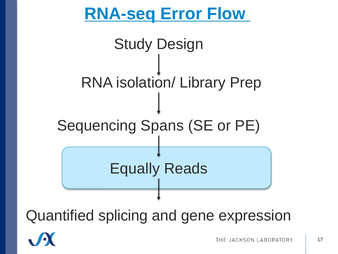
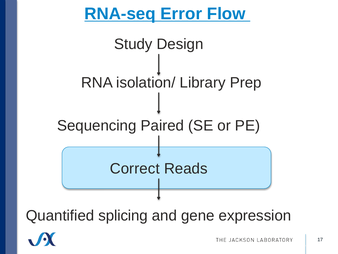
Spans: Spans -> Paired
Equally: Equally -> Correct
